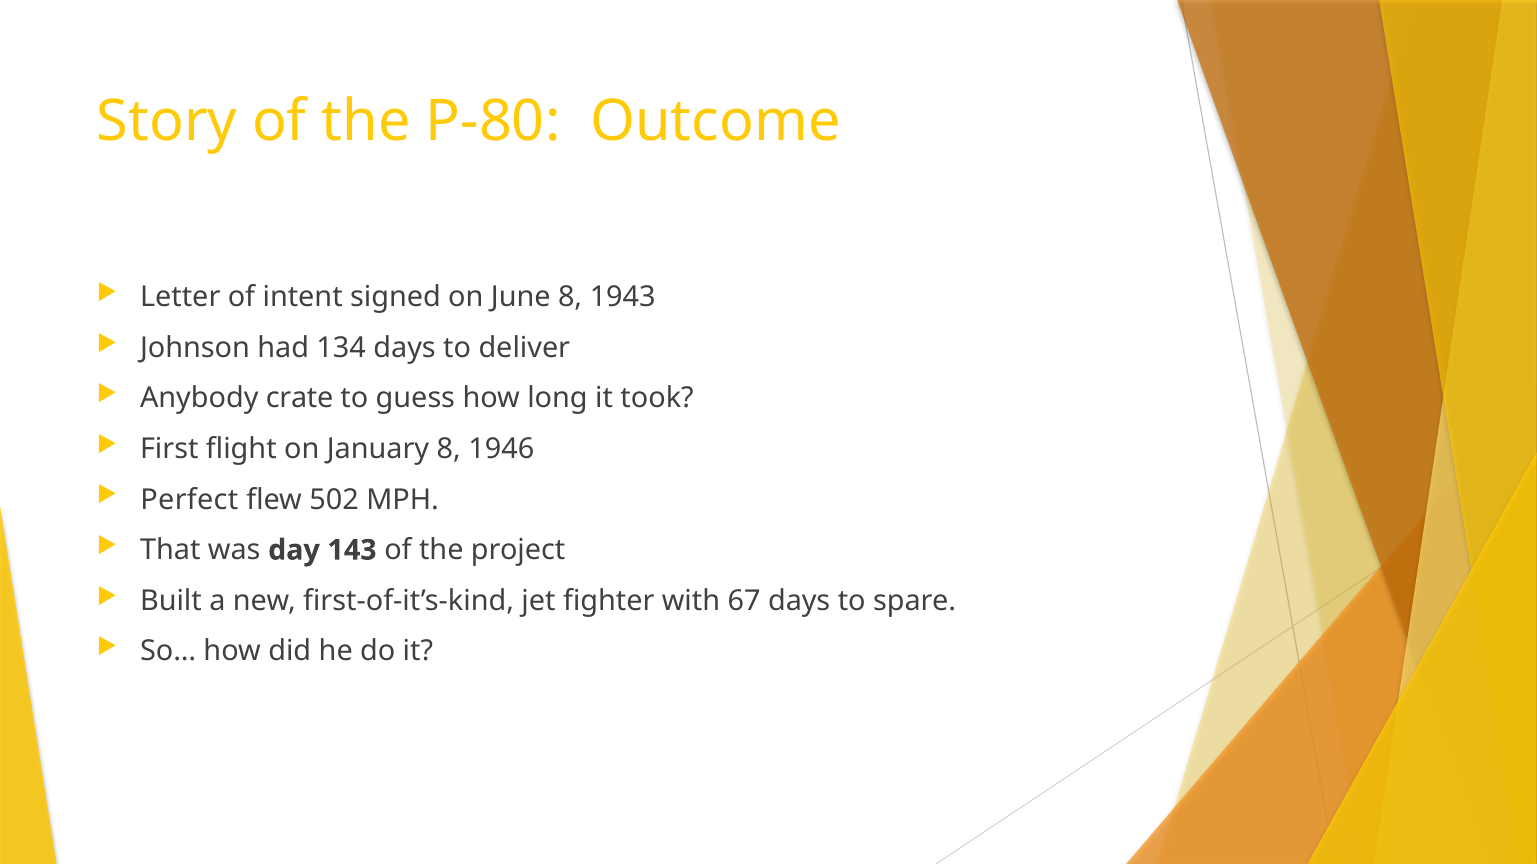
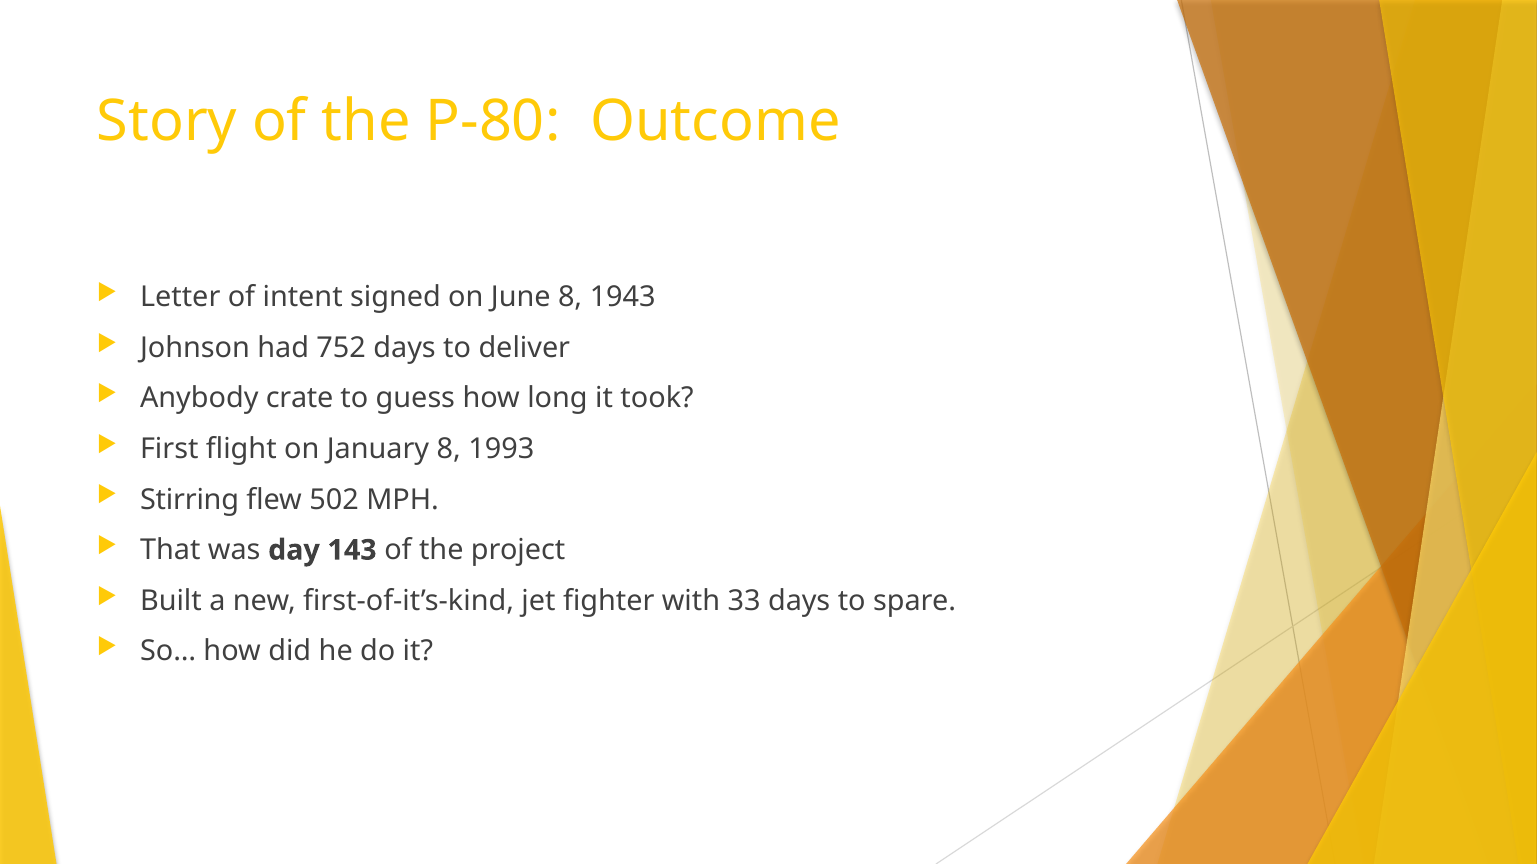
134: 134 -> 752
1946: 1946 -> 1993
Perfect: Perfect -> Stirring
67: 67 -> 33
